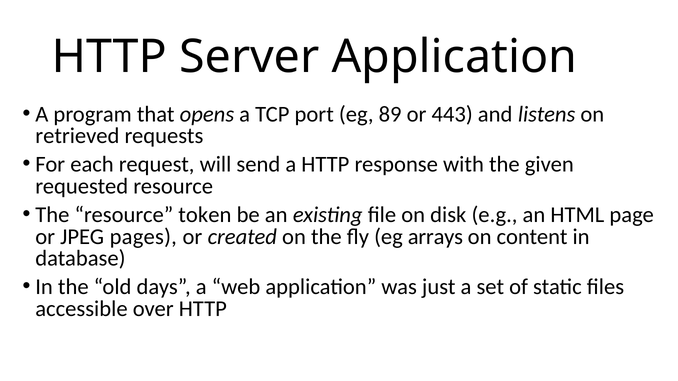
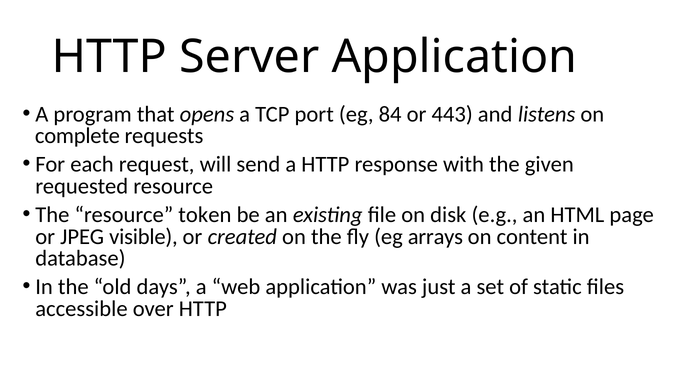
89: 89 -> 84
retrieved: retrieved -> complete
pages: pages -> visible
